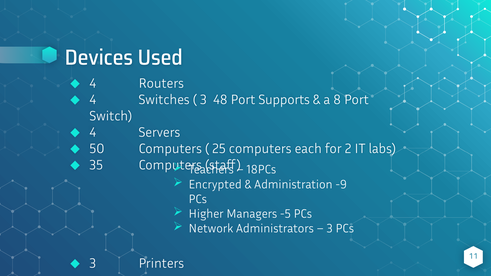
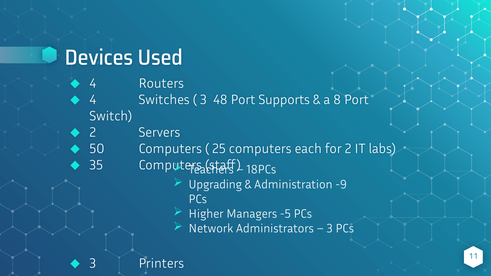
4 at (93, 132): 4 -> 2
Encrypted: Encrypted -> Upgrading
